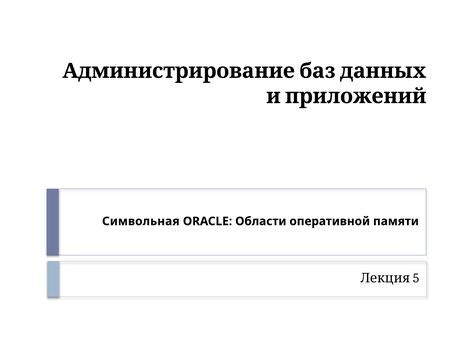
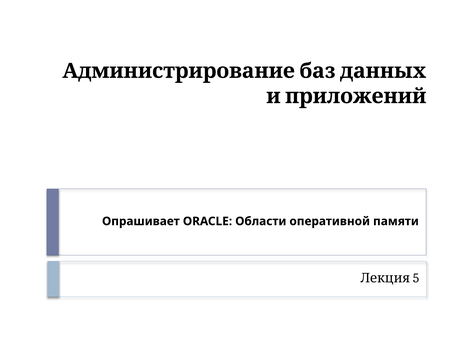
Символьная: Символьная -> Опрашивает
